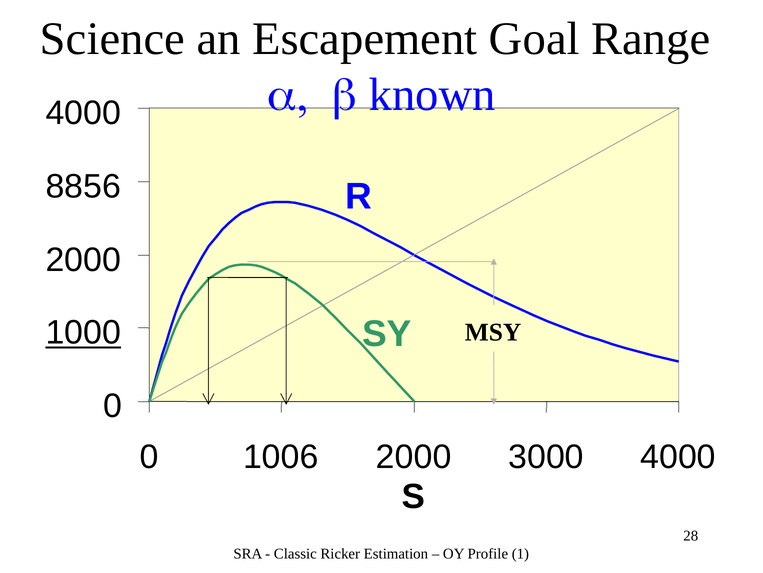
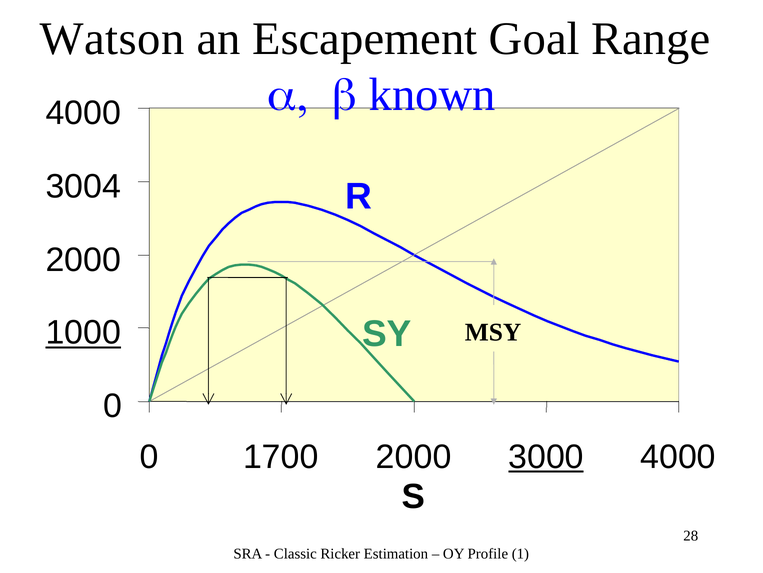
Science: Science -> Watson
8856: 8856 -> 3004
1006: 1006 -> 1700
3000 underline: none -> present
